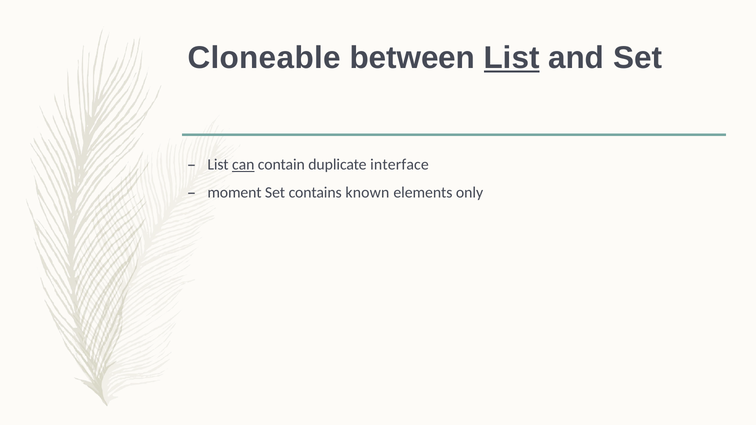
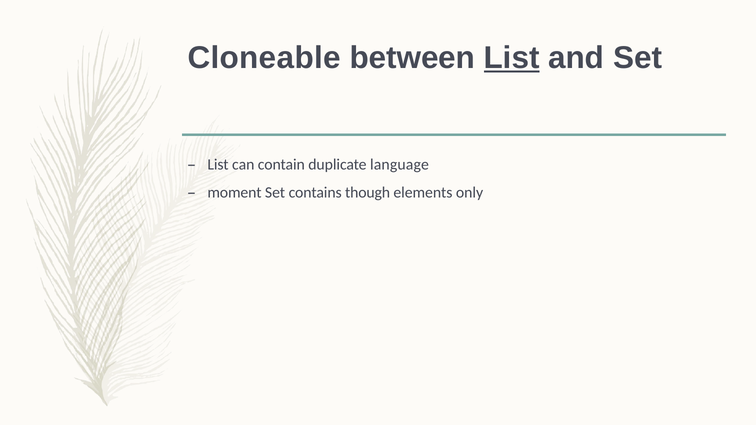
can underline: present -> none
interface: interface -> language
known: known -> though
